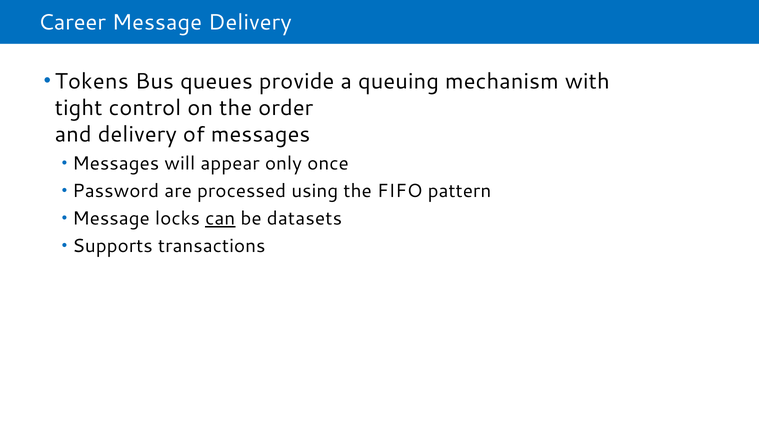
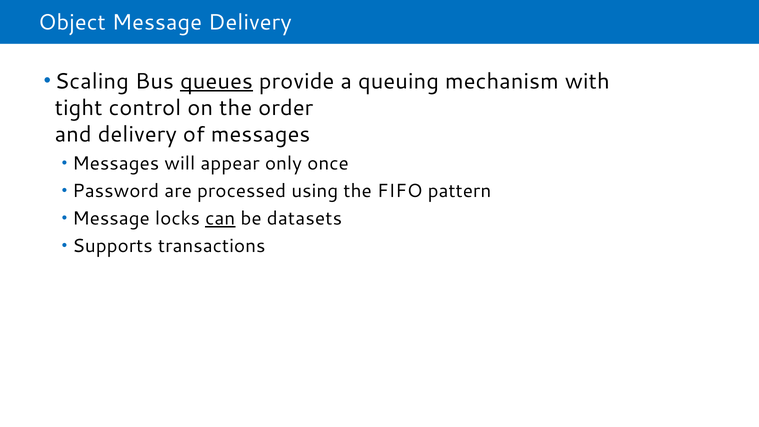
Career: Career -> Object
Tokens: Tokens -> Scaling
queues underline: none -> present
